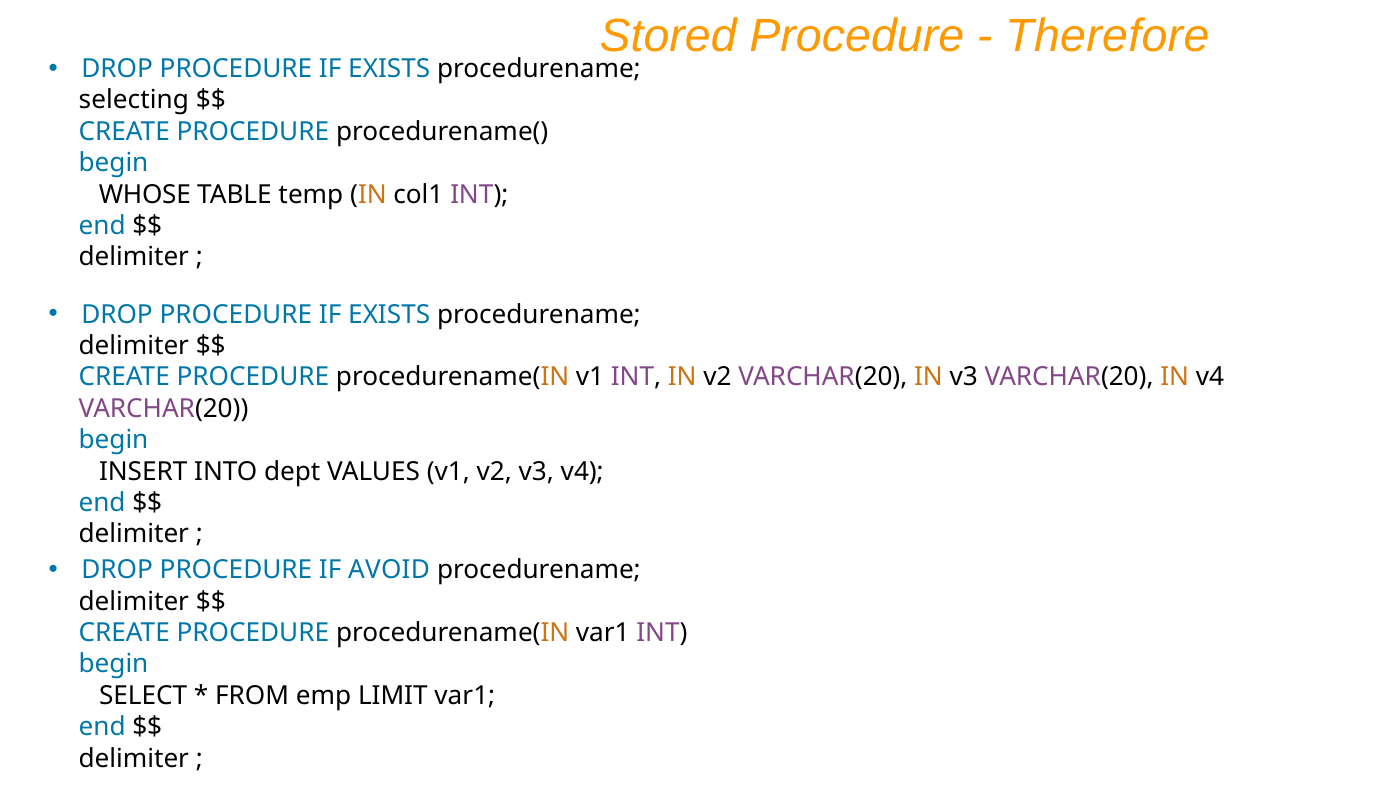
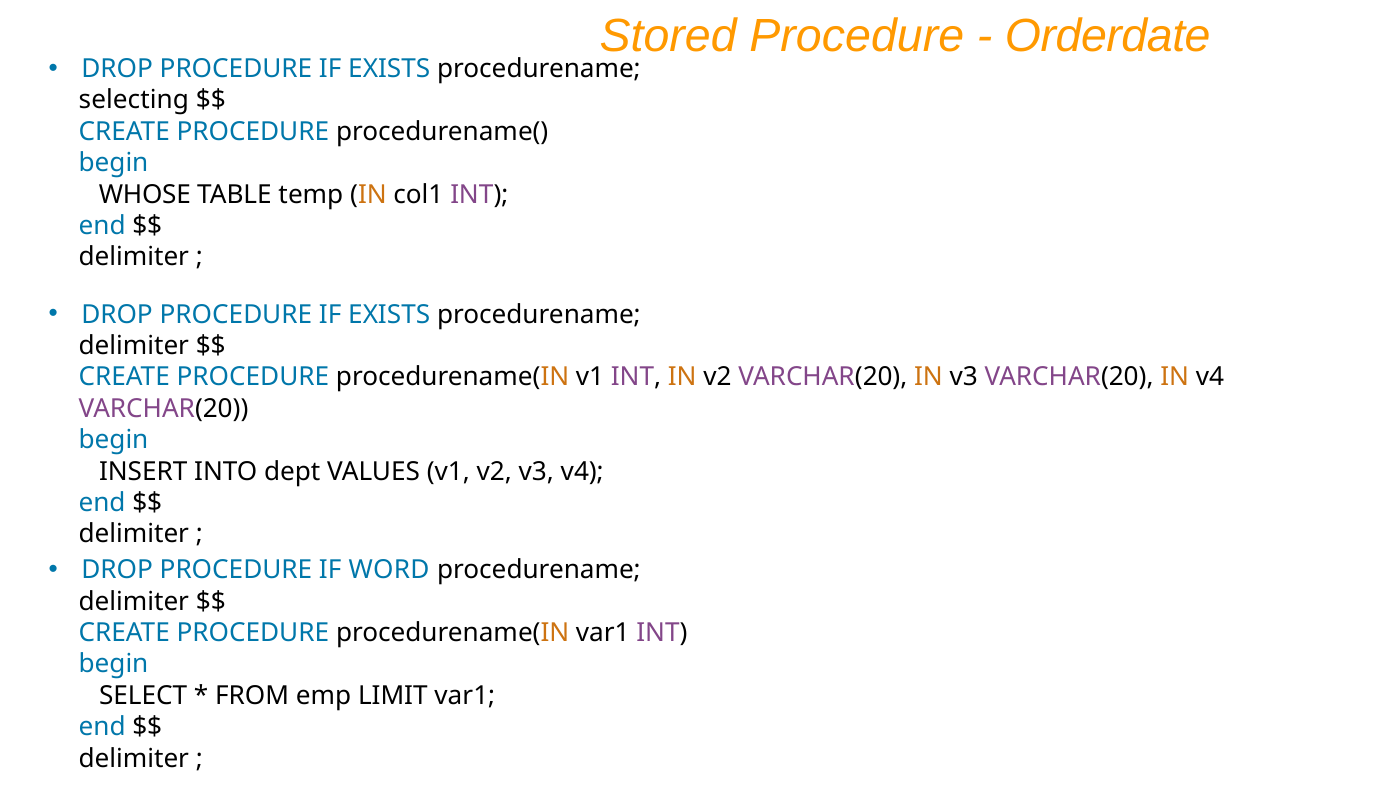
Therefore: Therefore -> Orderdate
AVOID: AVOID -> WORD
